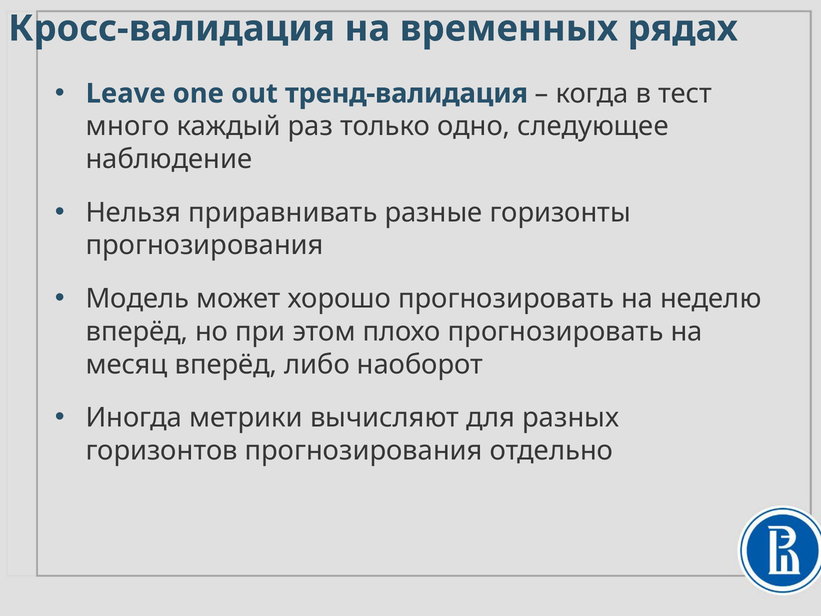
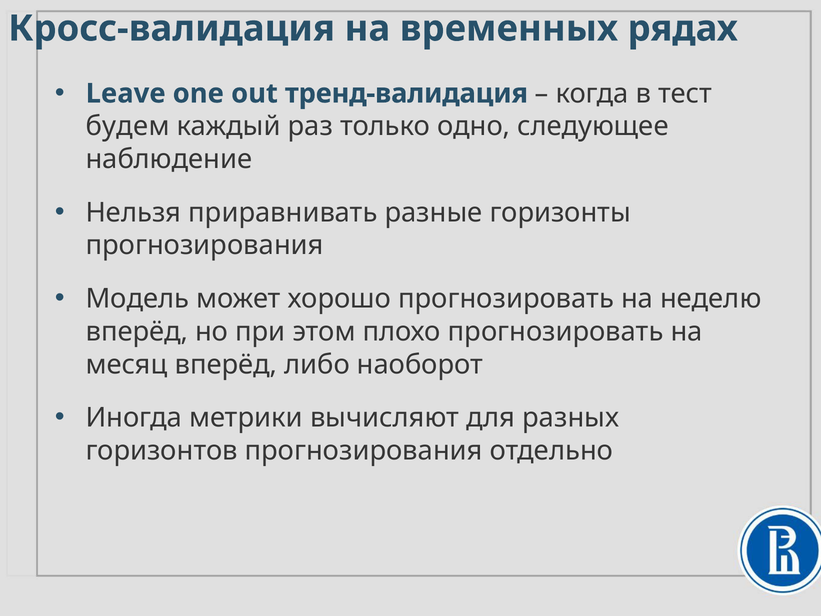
много: много -> будем
